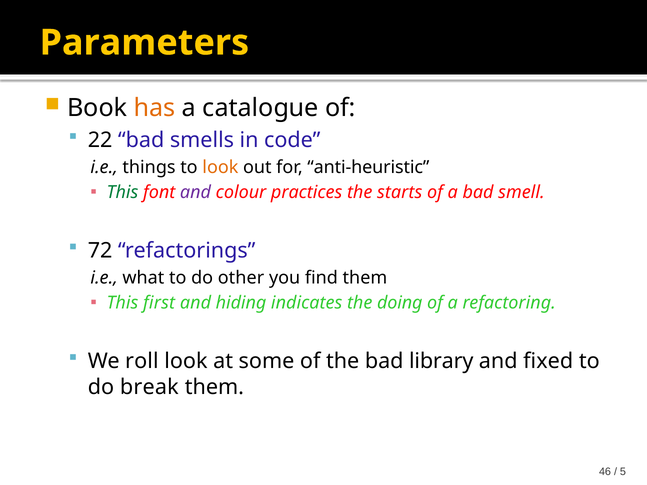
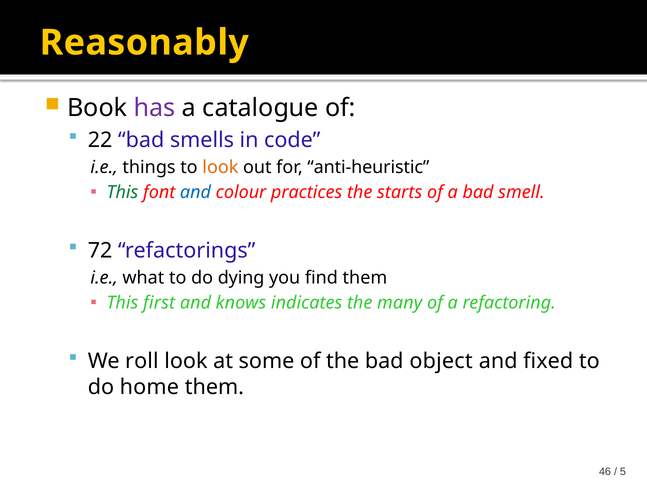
Parameters: Parameters -> Reasonably
has colour: orange -> purple
and at (195, 192) colour: purple -> blue
other: other -> dying
hiding: hiding -> knows
doing: doing -> many
library: library -> object
break: break -> home
